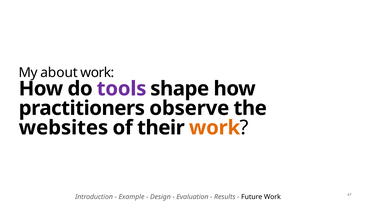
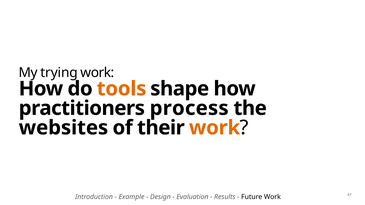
about: about -> trying
tools colour: purple -> orange
observe: observe -> process
